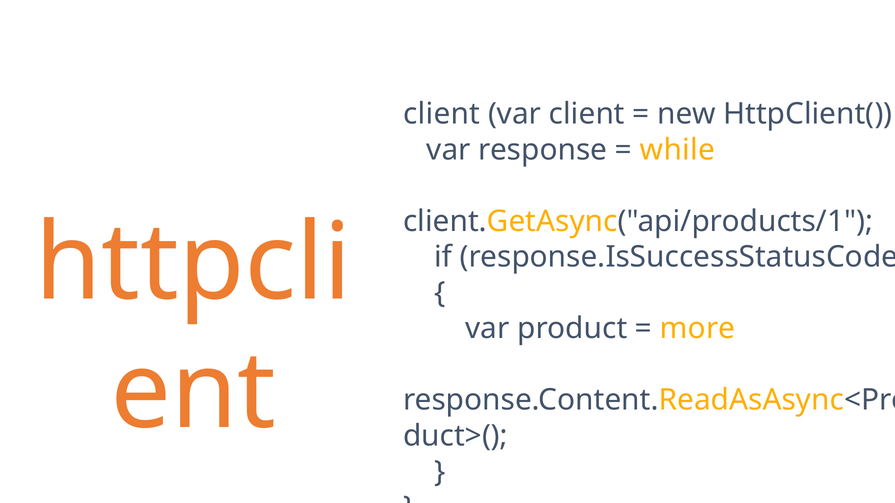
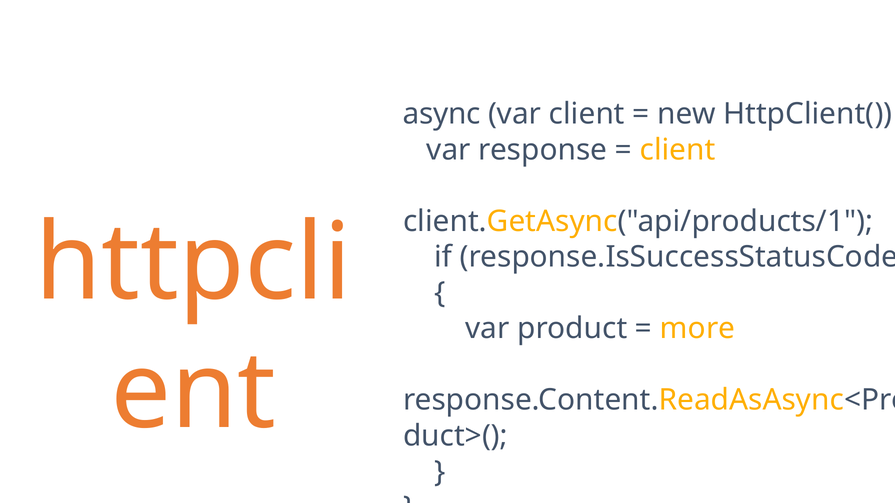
client at (442, 114): client -> async
while at (678, 150): while -> client
